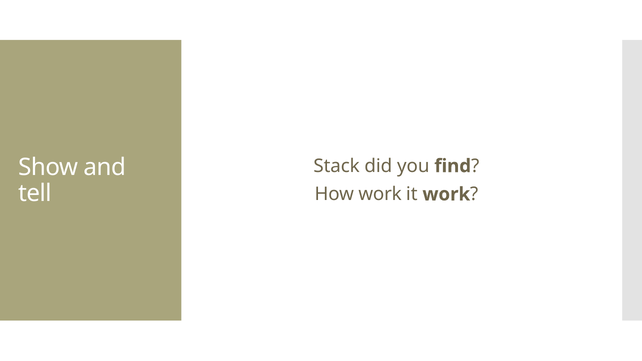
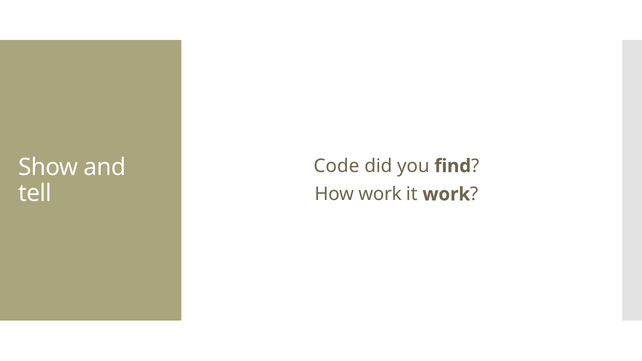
Stack: Stack -> Code
